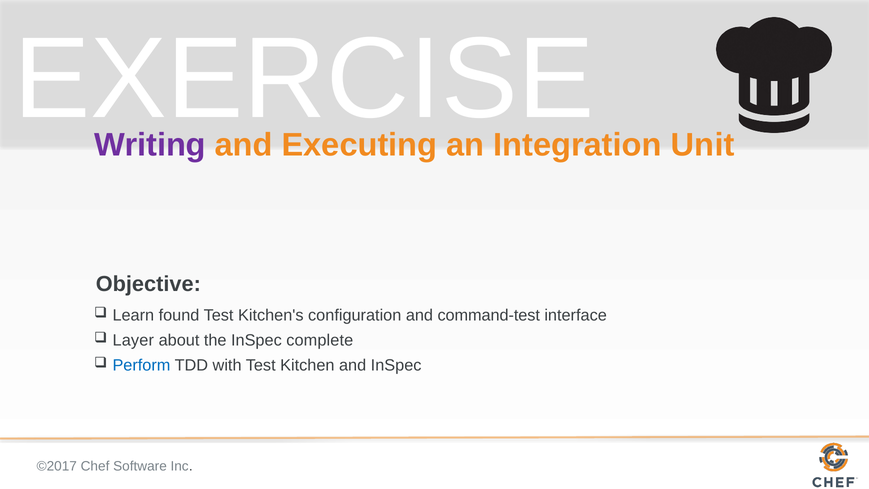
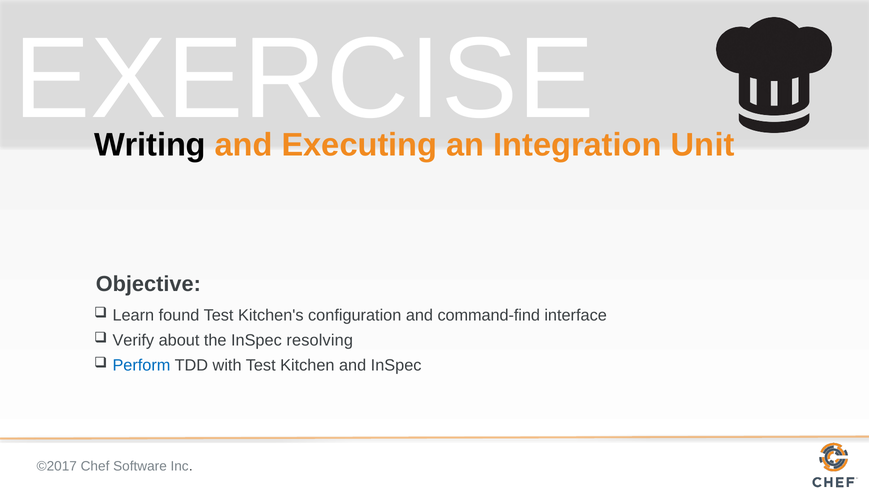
Writing colour: purple -> black
command-test: command-test -> command-find
Layer: Layer -> Verify
complete: complete -> resolving
